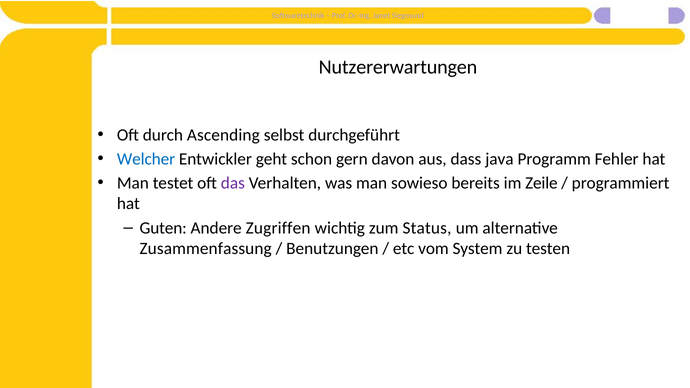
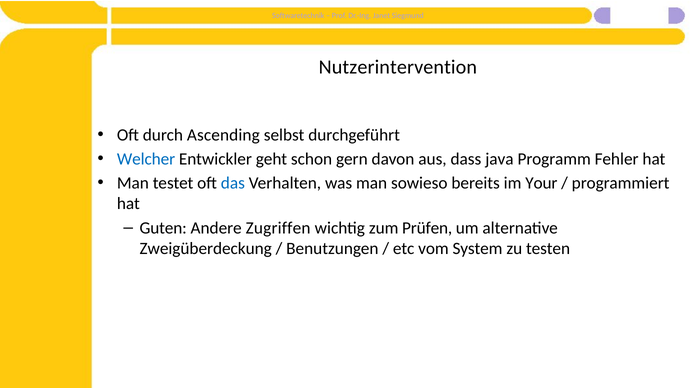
Nutzererwartungen: Nutzererwartungen -> Nutzerintervention
das colour: purple -> blue
Zeile: Zeile -> Your
Status: Status -> Prüfen
Zusammenfassung: Zusammenfassung -> Zweigüberdeckung
